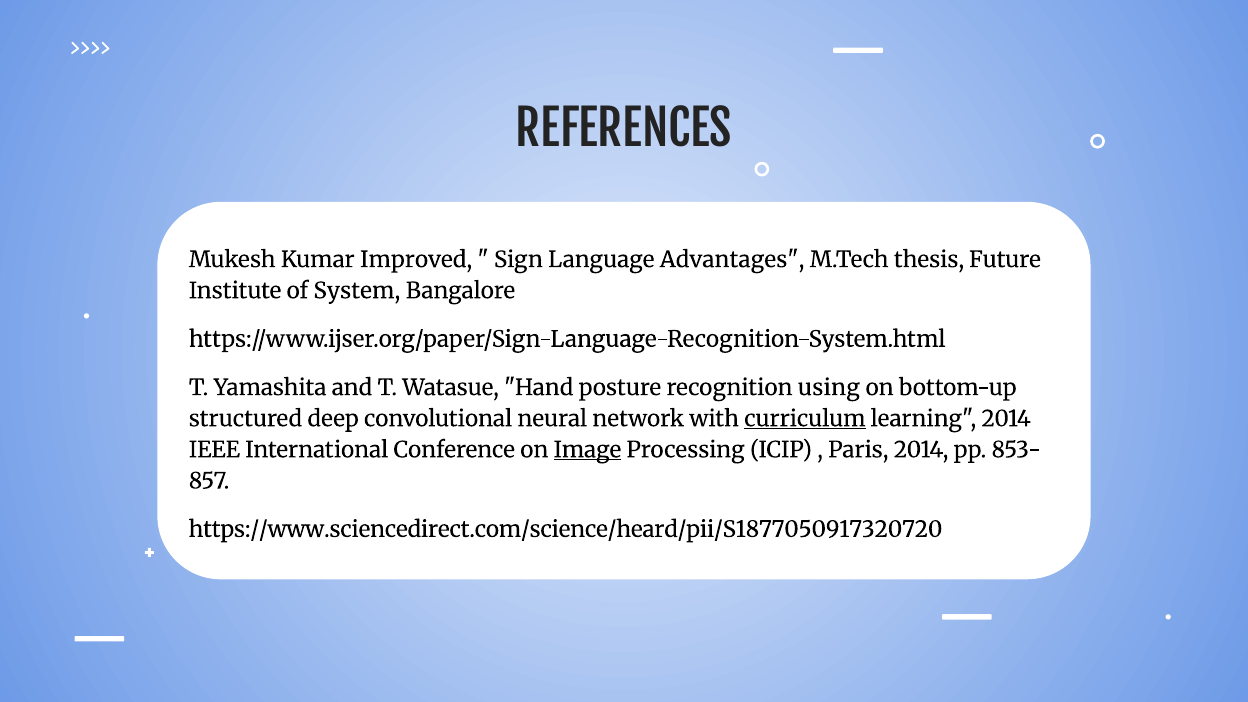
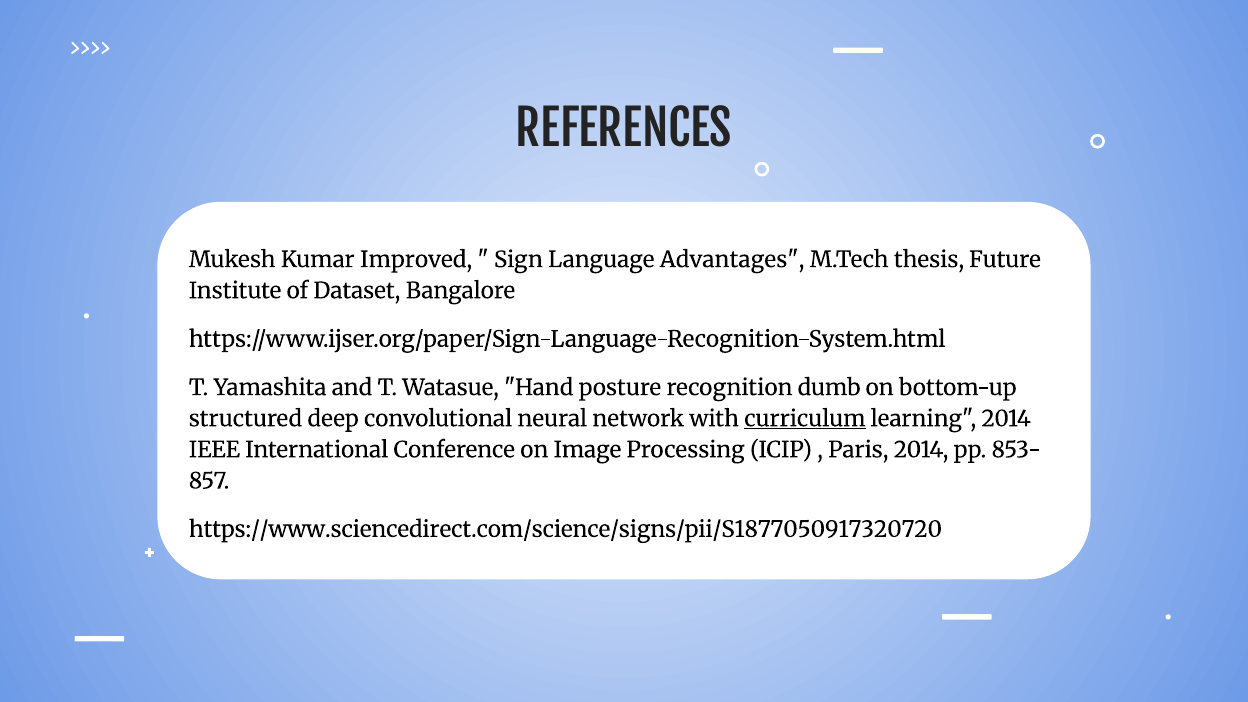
System: System -> Dataset
using: using -> dumb
Image underline: present -> none
https://www.sciencedirect.com/science/heard/pii/S1877050917320720: https://www.sciencedirect.com/science/heard/pii/S1877050917320720 -> https://www.sciencedirect.com/science/signs/pii/S1877050917320720
